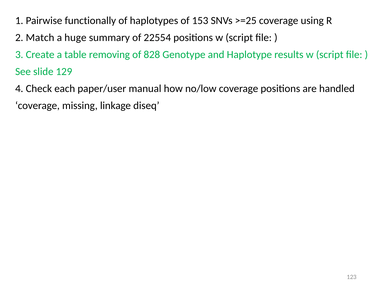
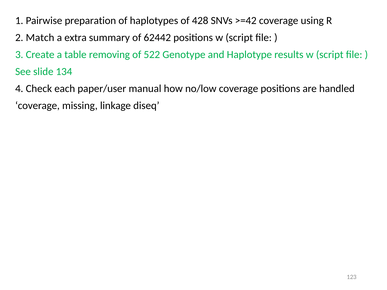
functionally: functionally -> preparation
153: 153 -> 428
>=25: >=25 -> >=42
huge: huge -> extra
22554: 22554 -> 62442
828: 828 -> 522
129: 129 -> 134
